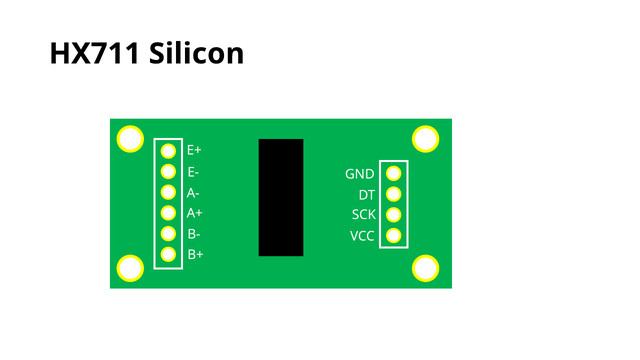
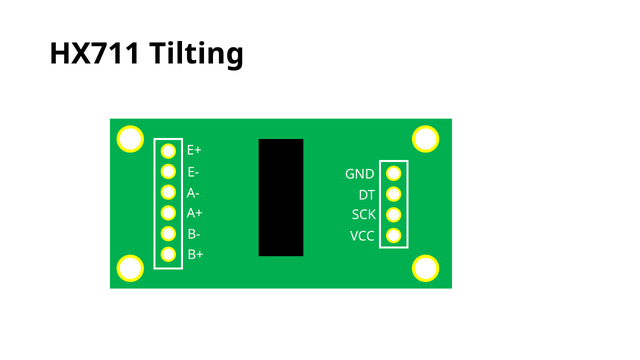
Silicon: Silicon -> Tilting
